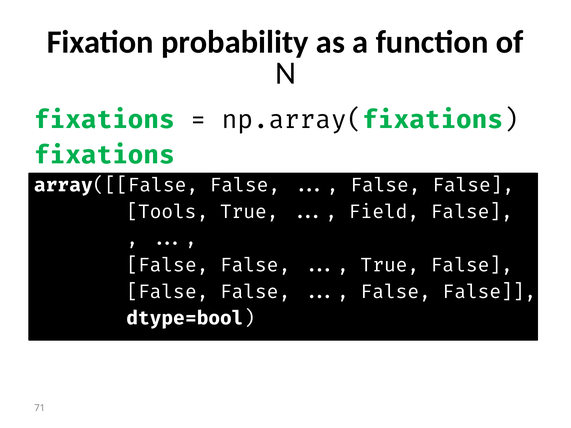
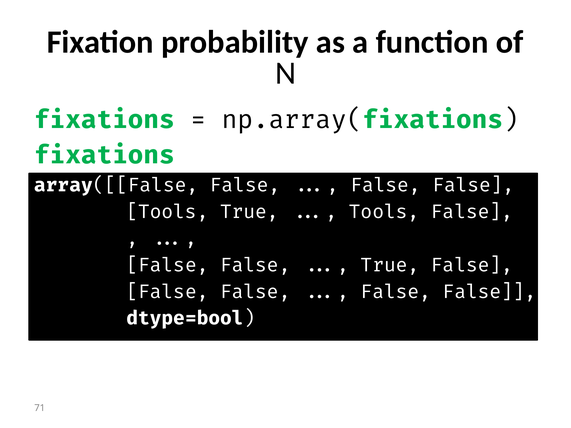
Field at (384, 212): Field -> Tools
